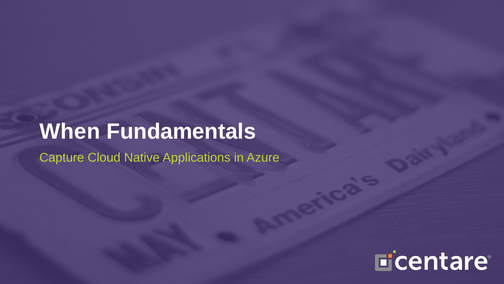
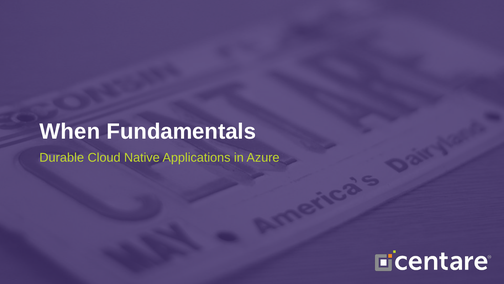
Capture: Capture -> Durable
